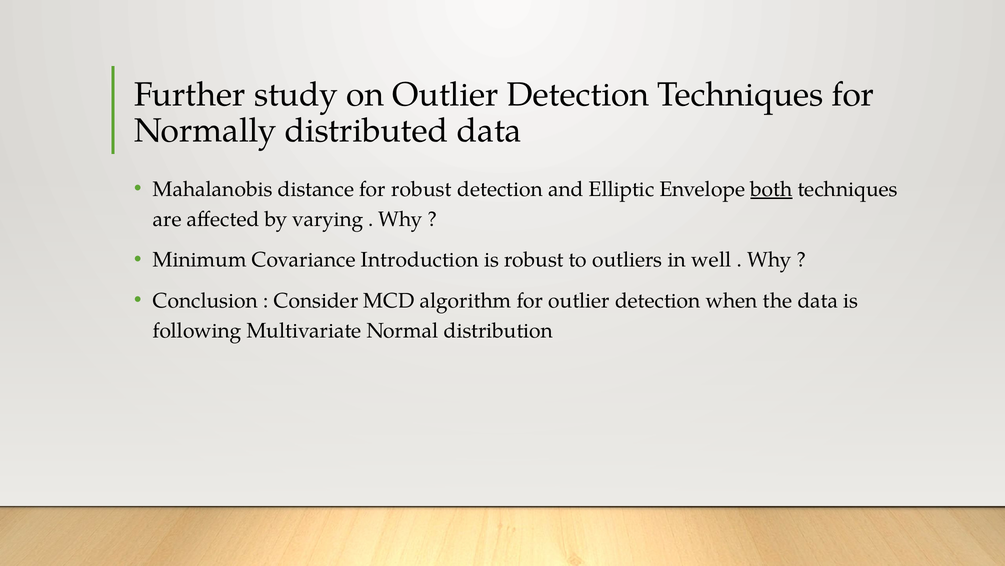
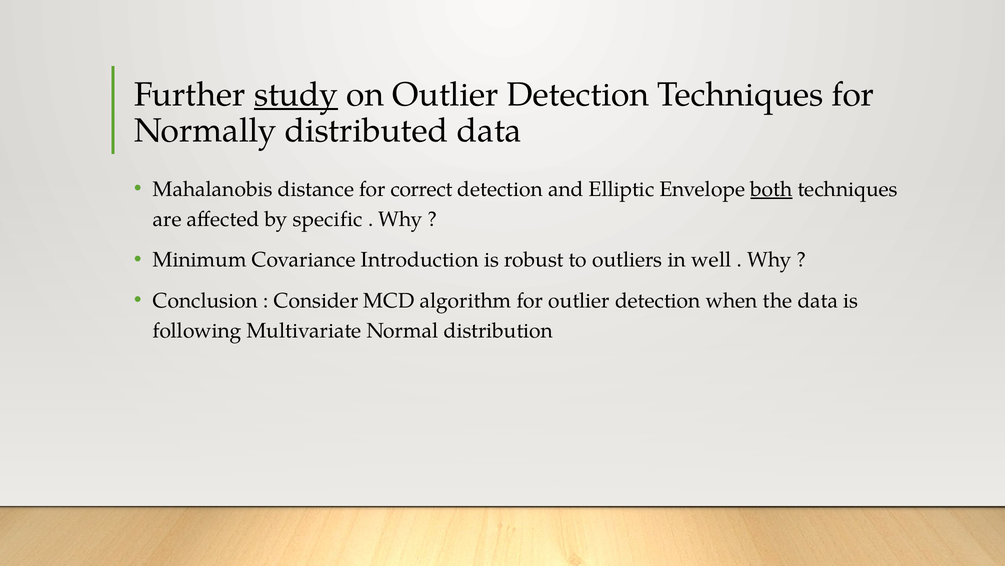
study underline: none -> present
for robust: robust -> correct
varying: varying -> specific
